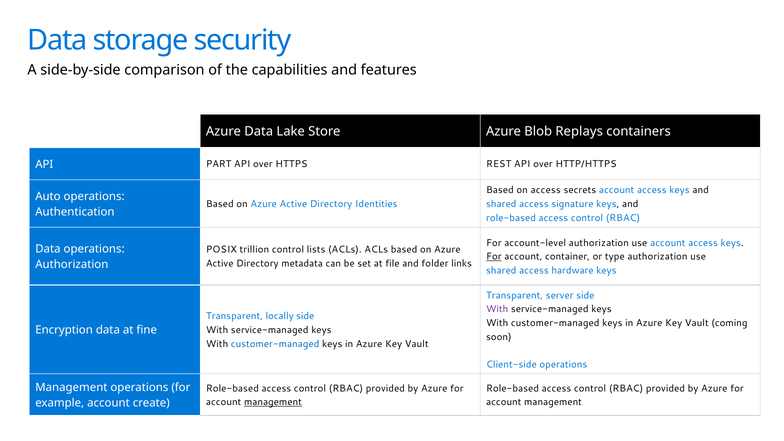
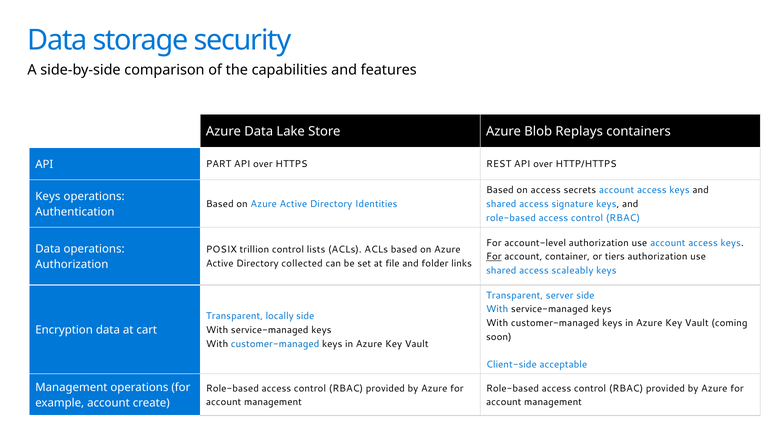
Auto at (48, 196): Auto -> Keys
type: type -> tiers
metadata: metadata -> collected
hardware: hardware -> scaleably
With at (497, 309) colour: purple -> blue
fine: fine -> cart
Client-side operations: operations -> acceptable
management at (273, 402) underline: present -> none
